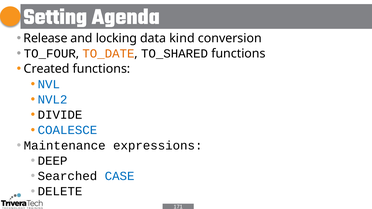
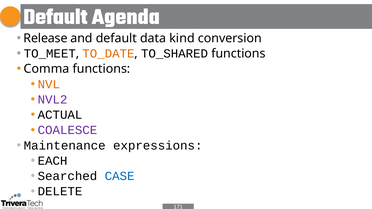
Setting at (55, 16): Setting -> Default
and locking: locking -> default
TO_FOUR: TO_FOUR -> TO_MEET
Created: Created -> Comma
NVL colour: blue -> orange
NVL2 colour: blue -> purple
DIVIDE: DIVIDE -> ACTUAL
COALESCE colour: blue -> purple
DEEP: DEEP -> EACH
